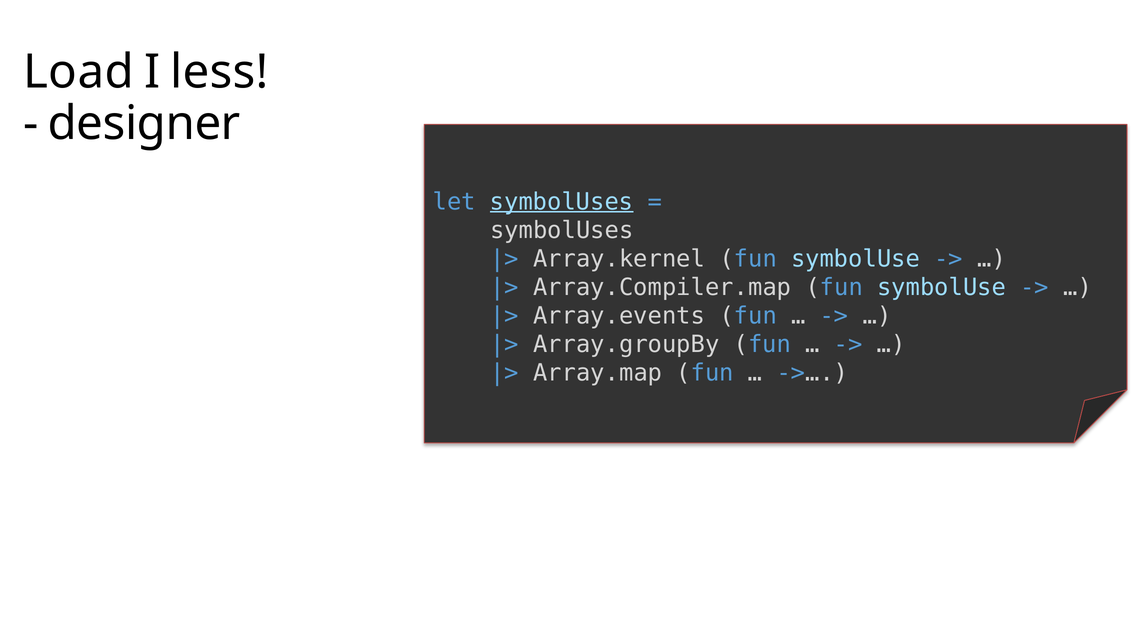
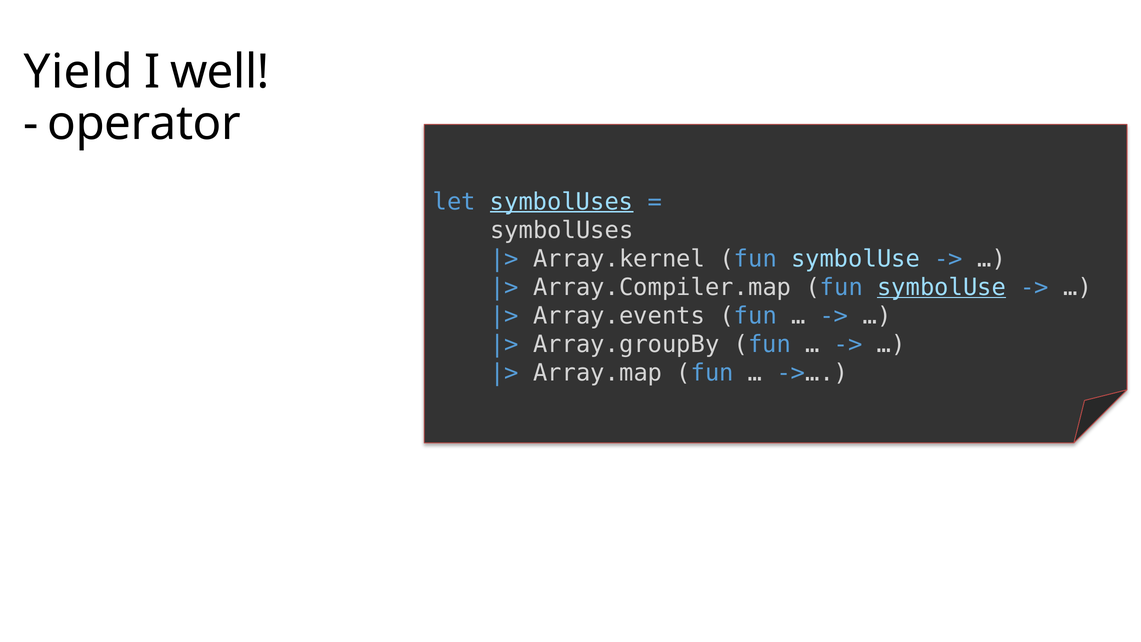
Load: Load -> Yield
less: less -> well
designer: designer -> operator
symbolUse at (942, 287) underline: none -> present
